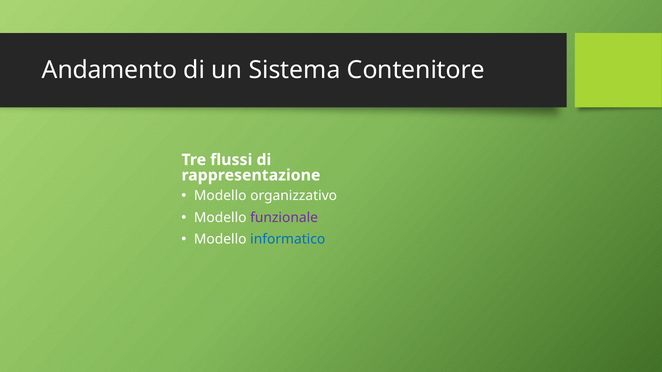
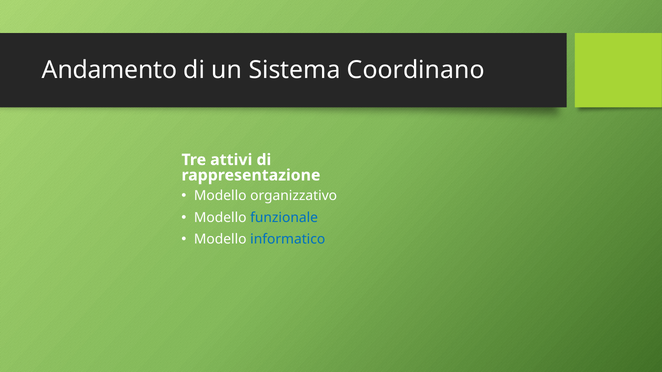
Contenitore: Contenitore -> Coordinano
flussi: flussi -> attivi
funzionale colour: purple -> blue
